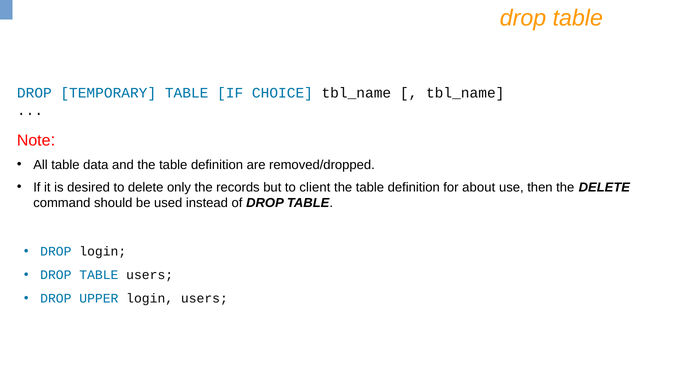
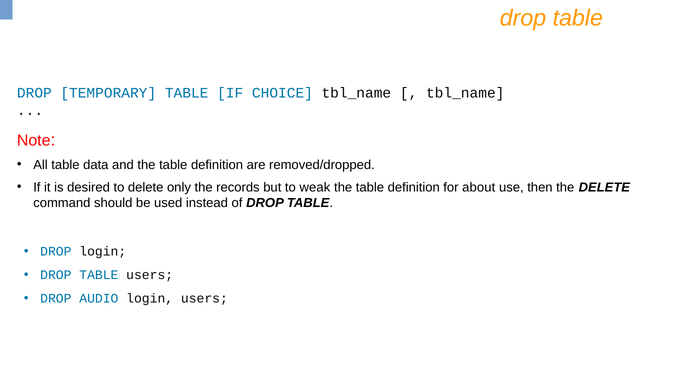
client: client -> weak
UPPER: UPPER -> AUDIO
